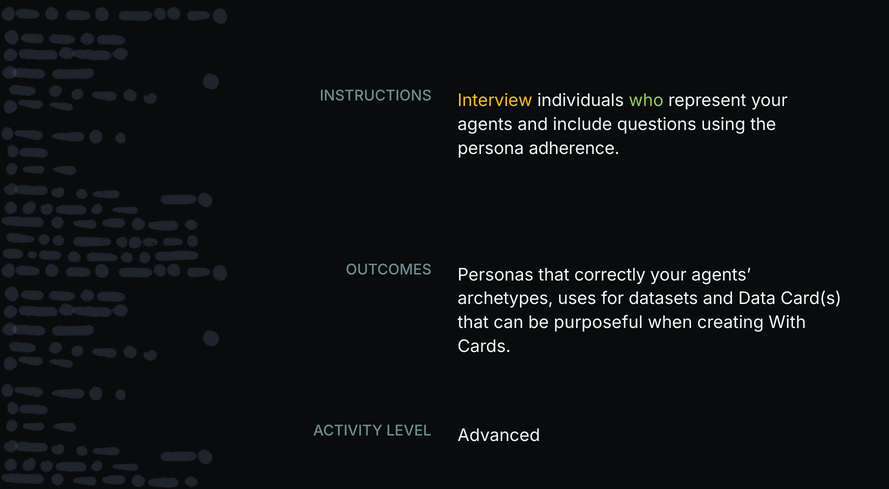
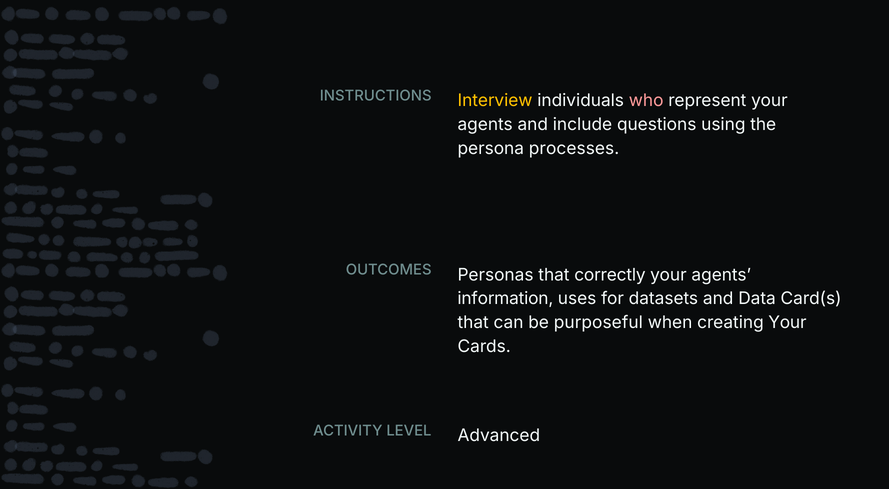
who colour: light green -> pink
adherence: adherence -> processes
archetypes: archetypes -> information
creating With: With -> Your
